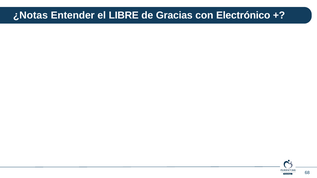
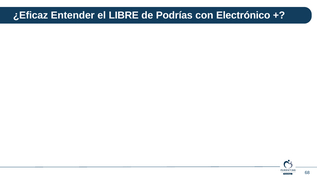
¿Notas: ¿Notas -> ¿Eficaz
Gracias: Gracias -> Podrías
